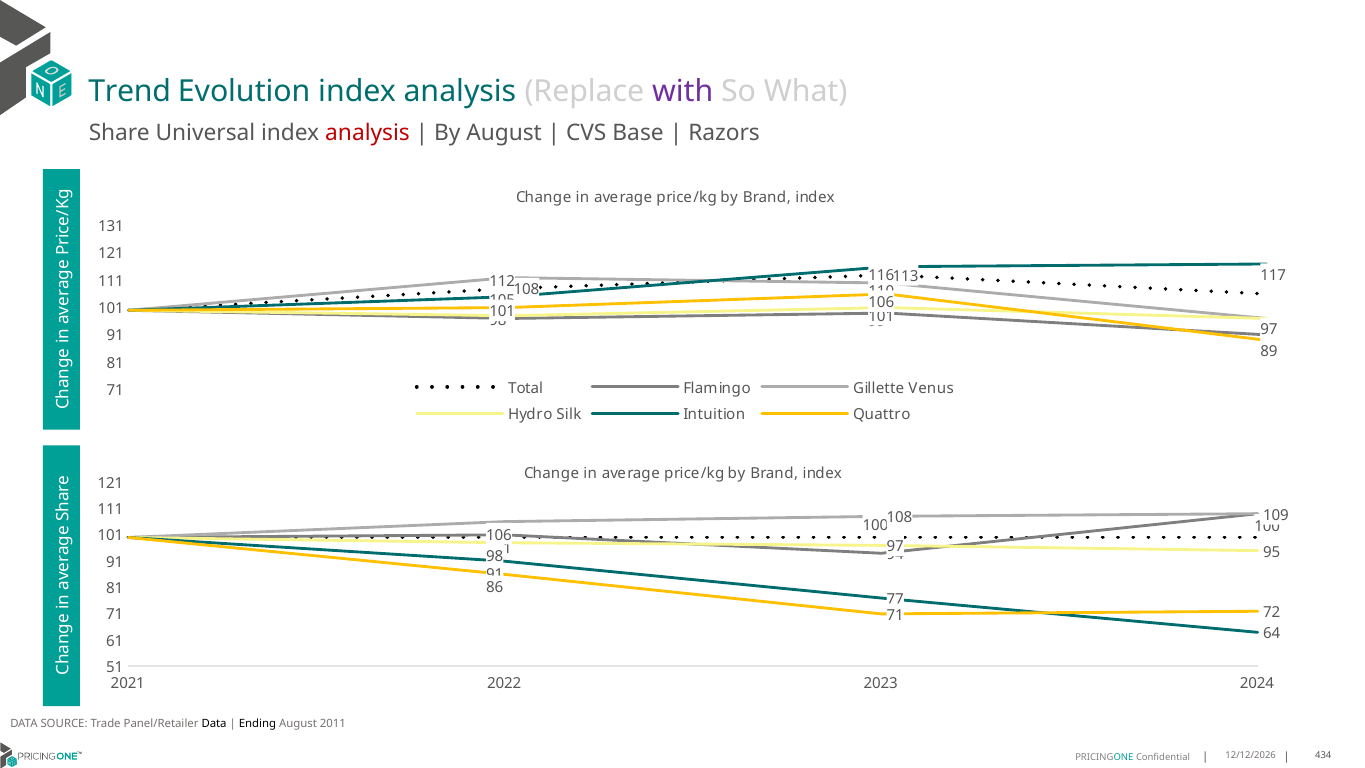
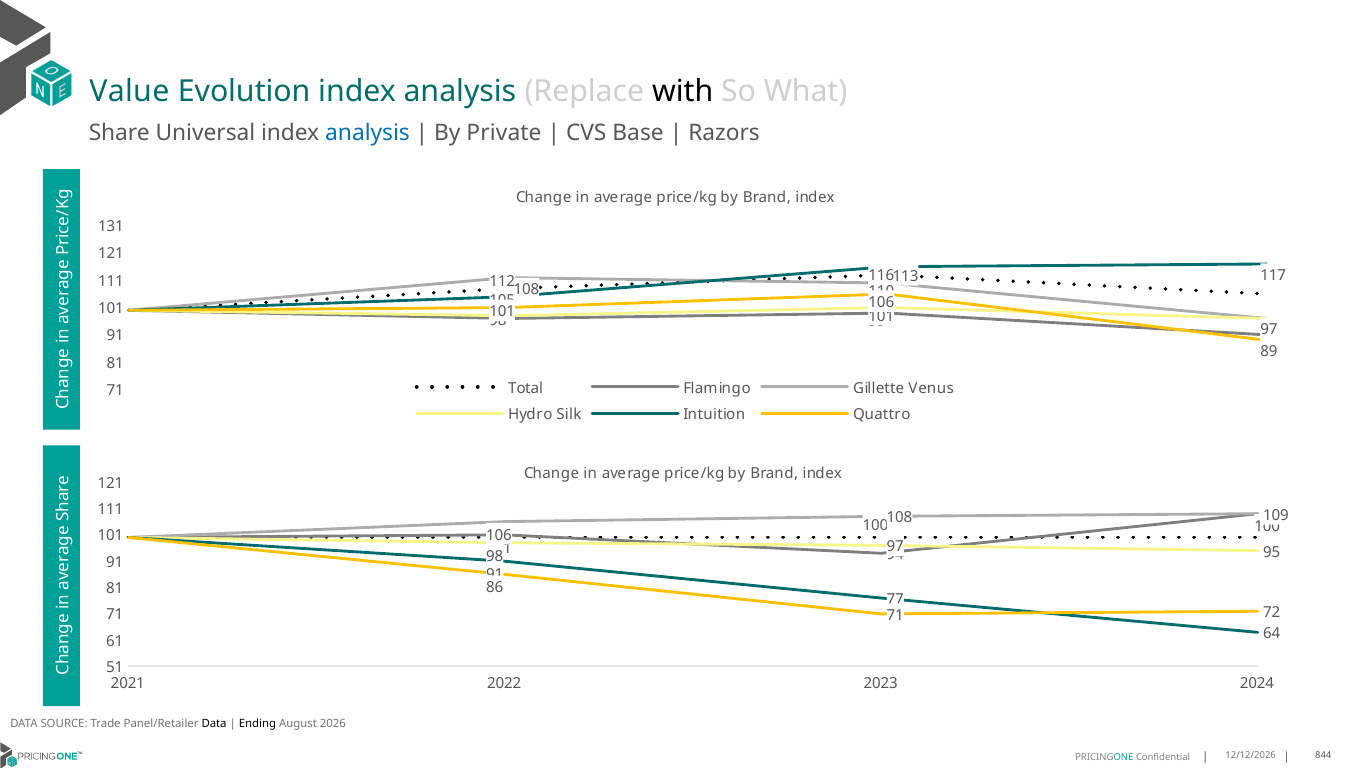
Trend: Trend -> Value
with colour: purple -> black
analysis at (368, 133) colour: red -> blue
By August: August -> Private
2011: 2011 -> 2026
434: 434 -> 844
